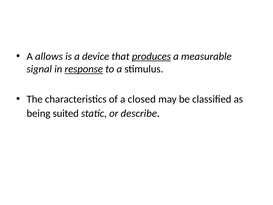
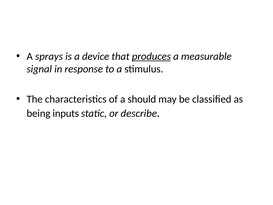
allows: allows -> sprays
response underline: present -> none
closed: closed -> should
suited: suited -> inputs
